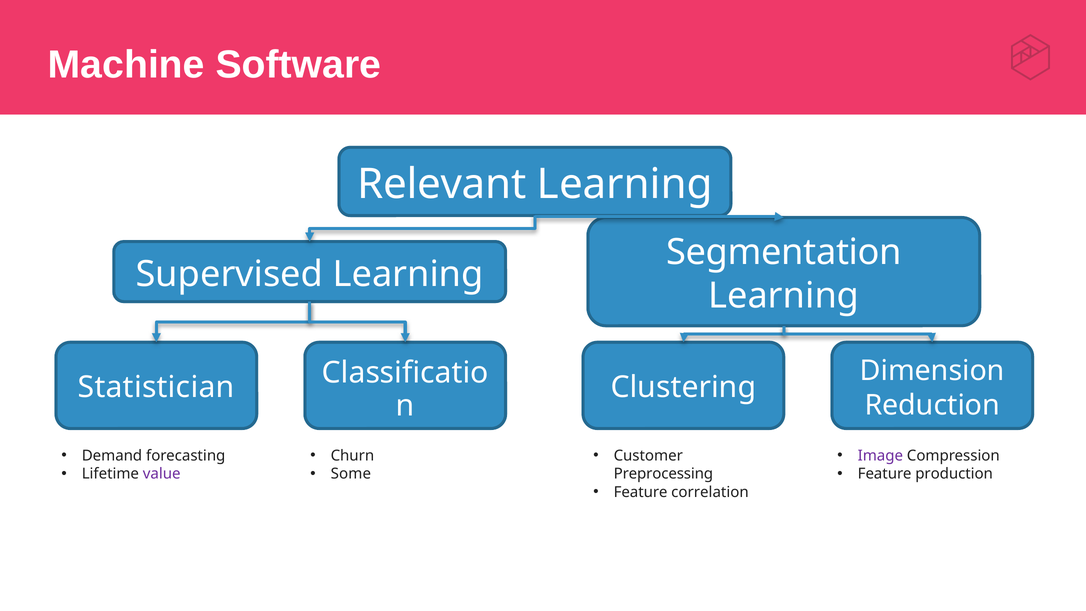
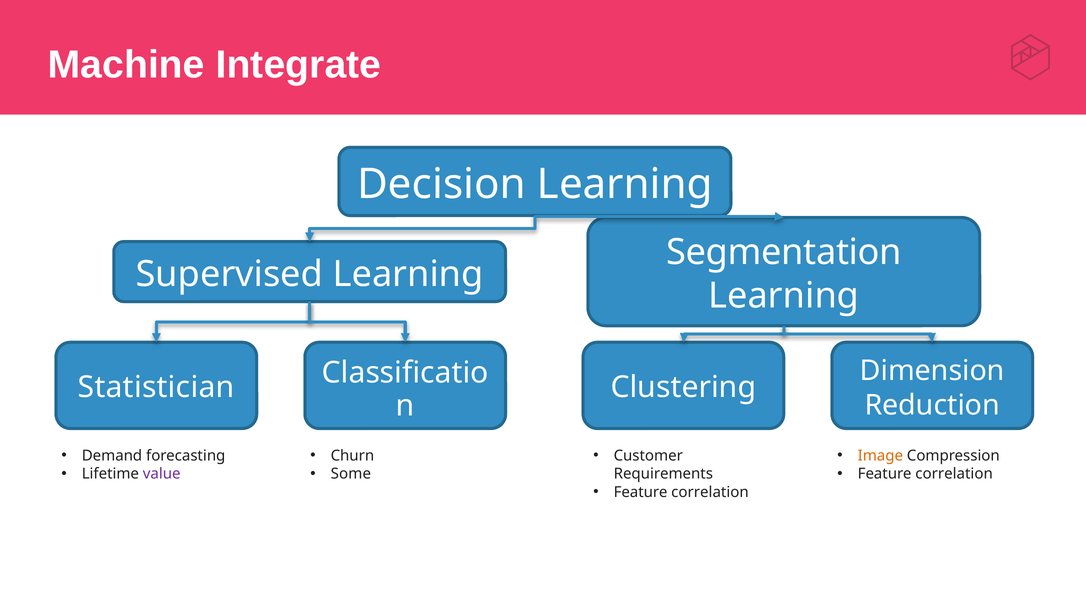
Software: Software -> Integrate
Relevant: Relevant -> Decision
Image colour: purple -> orange
production at (954, 474): production -> correlation
Preprocessing: Preprocessing -> Requirements
